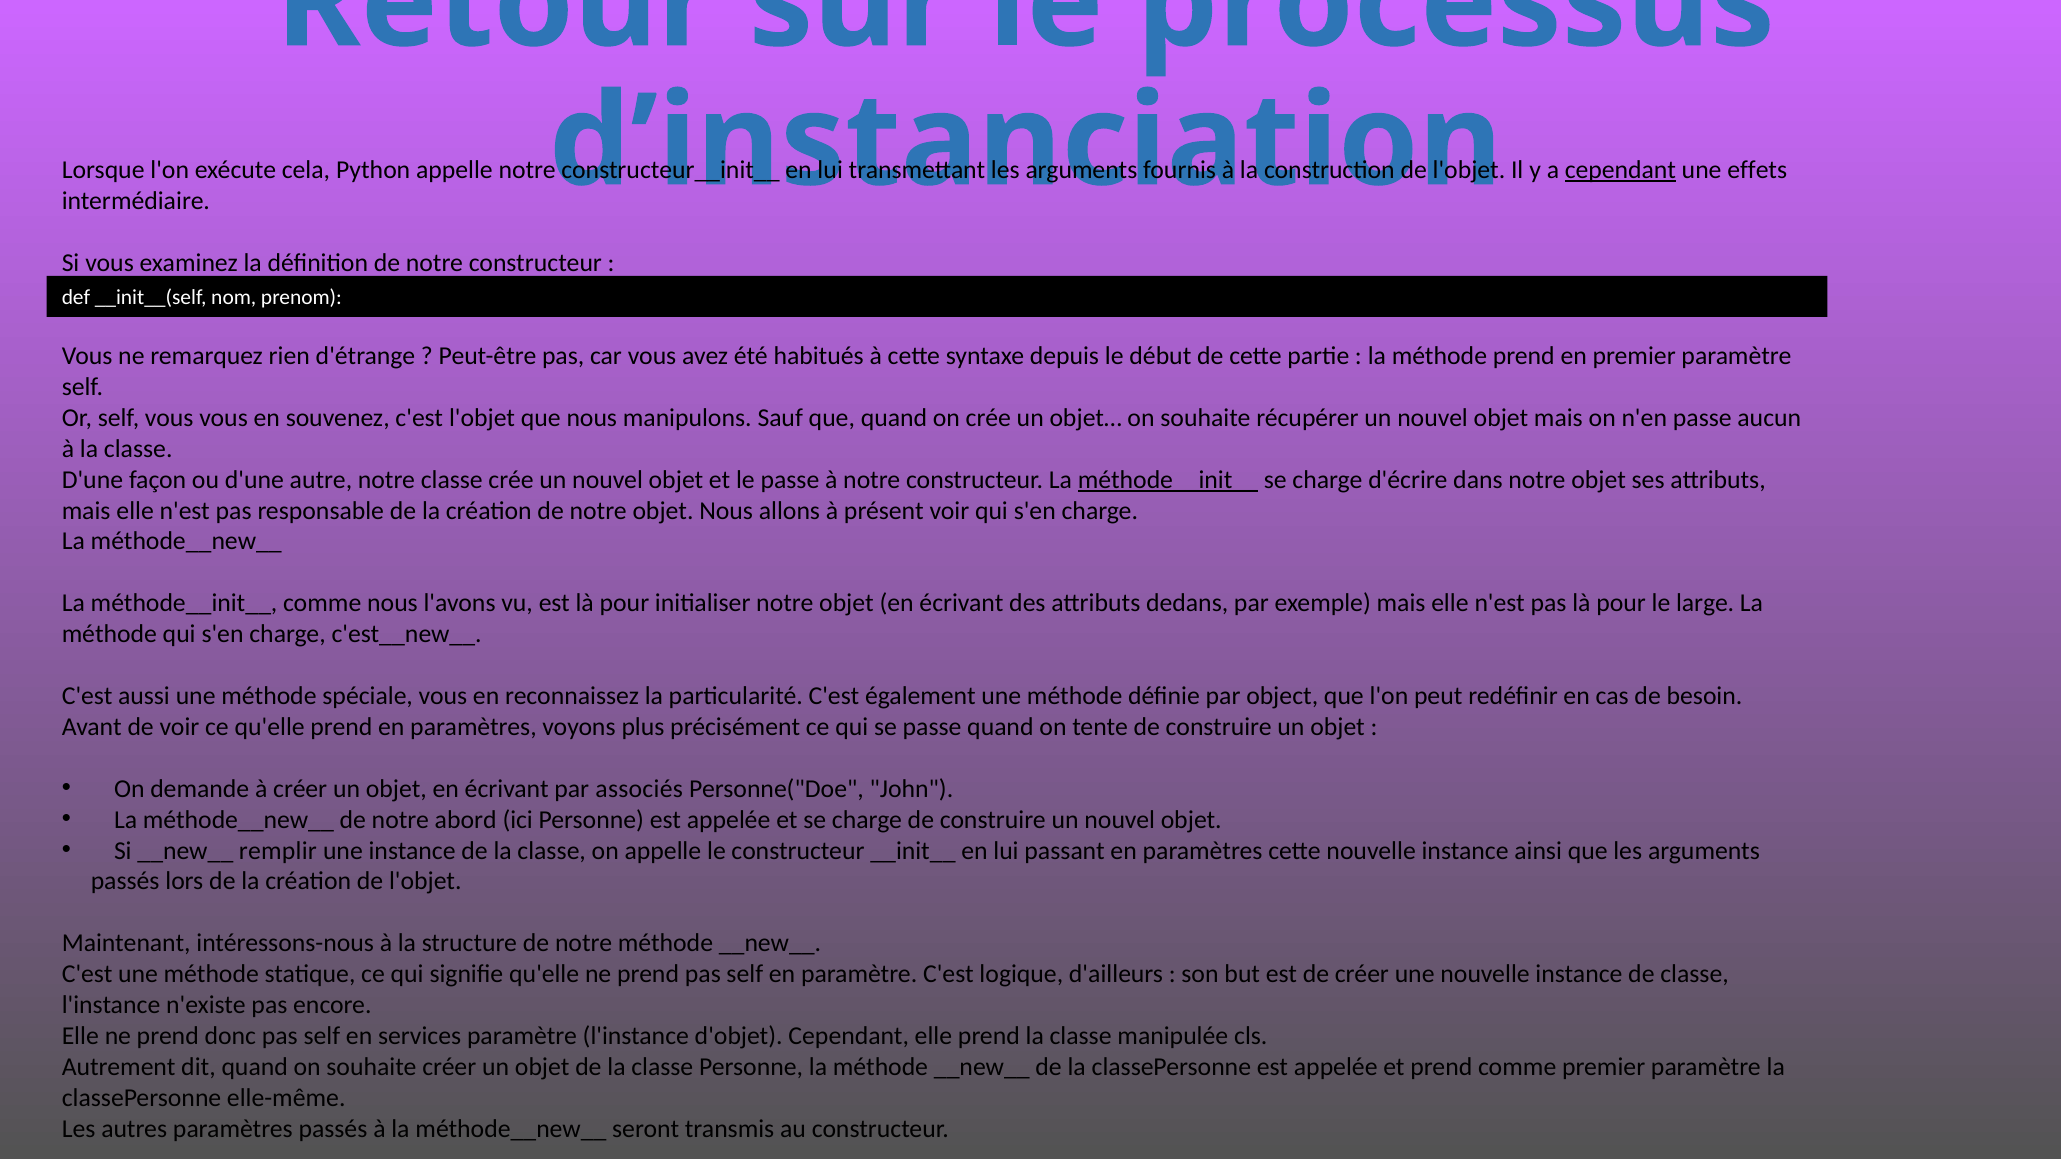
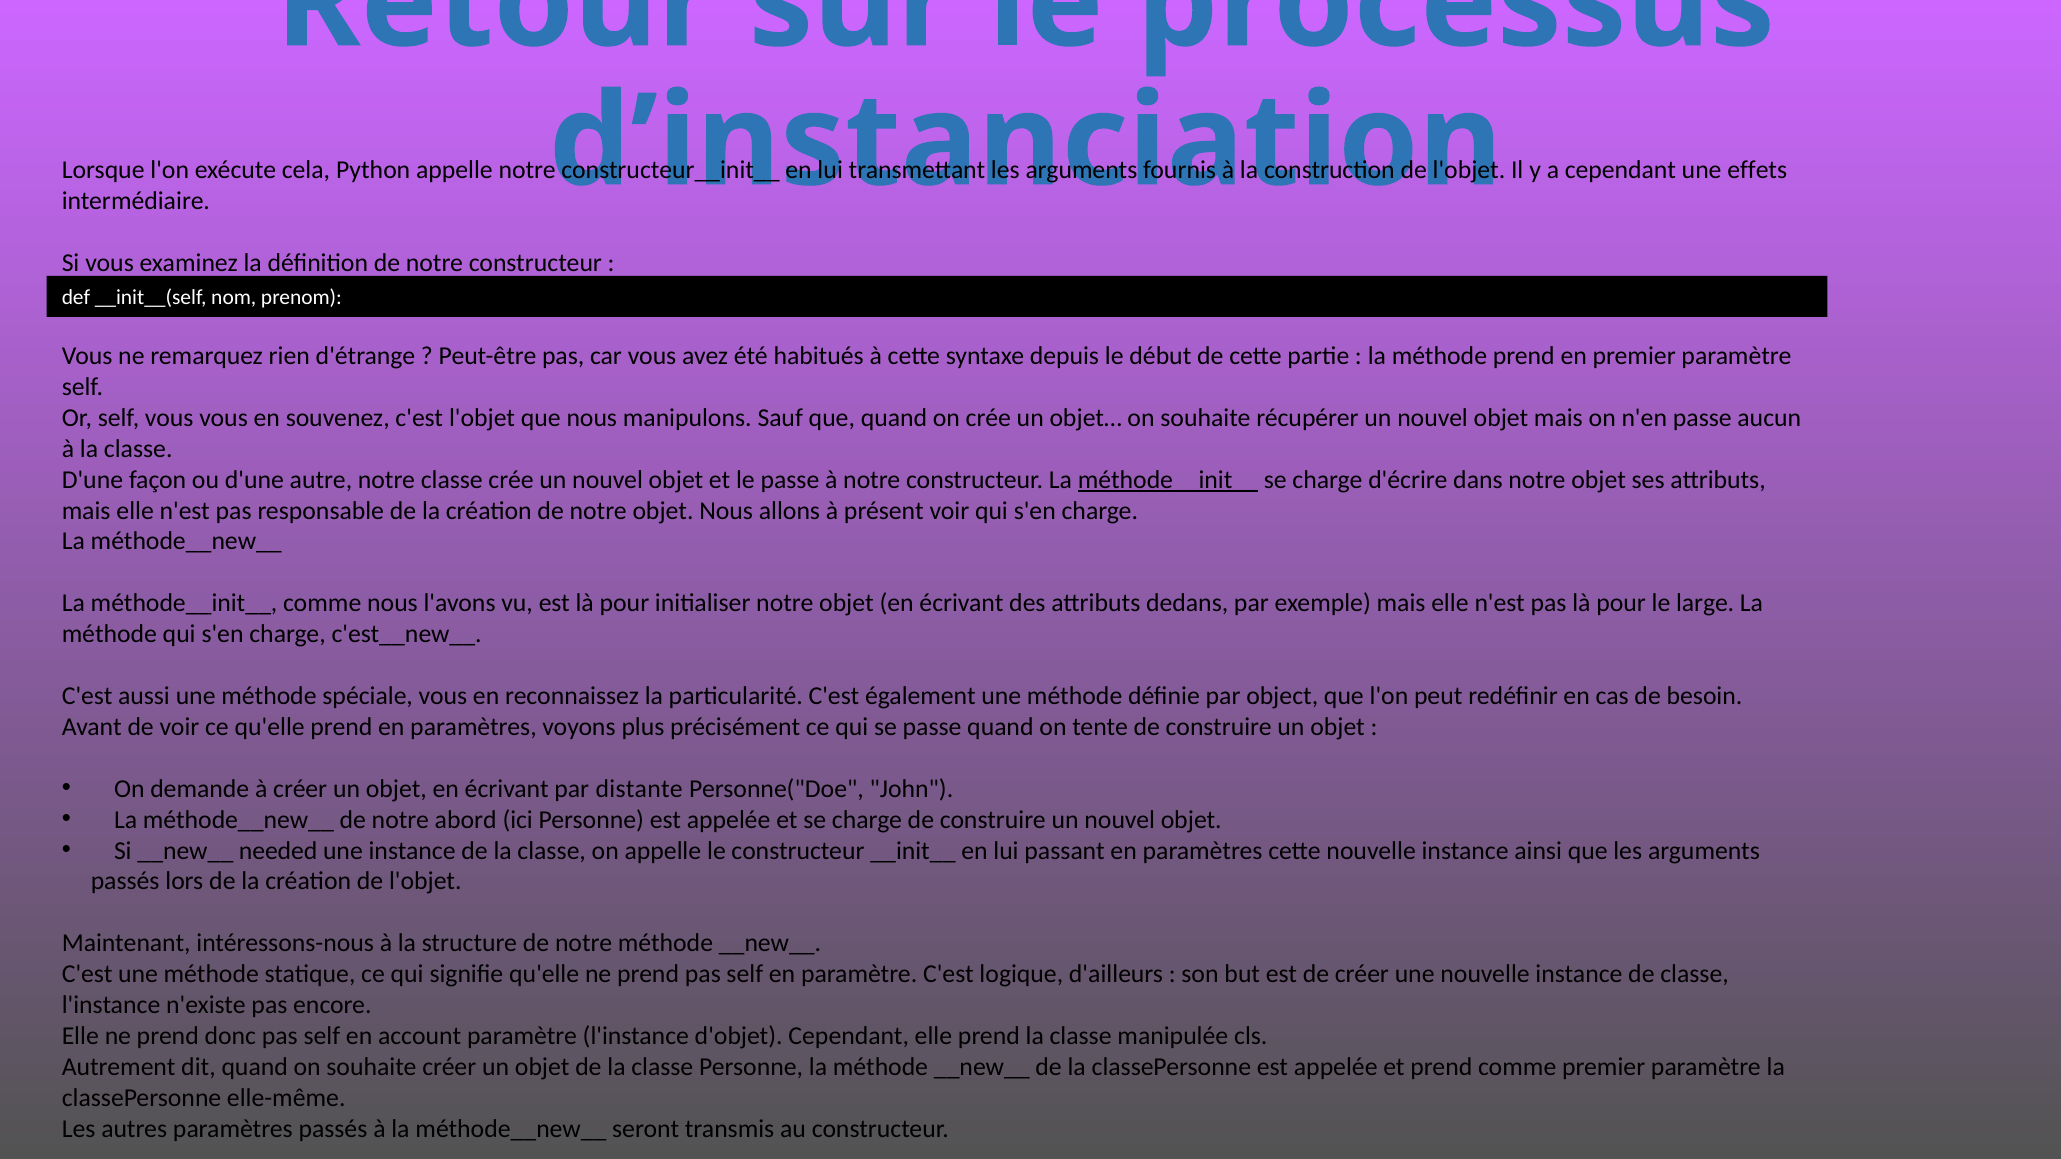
cependant at (1620, 170) underline: present -> none
associés: associés -> distante
remplir: remplir -> needed
services: services -> account
